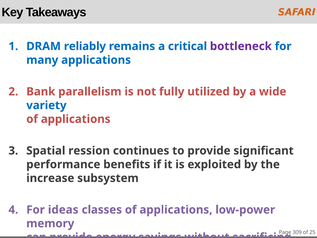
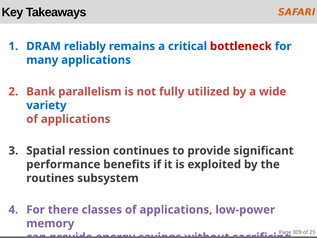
bottleneck colour: purple -> red
increase: increase -> routines
ideas: ideas -> there
